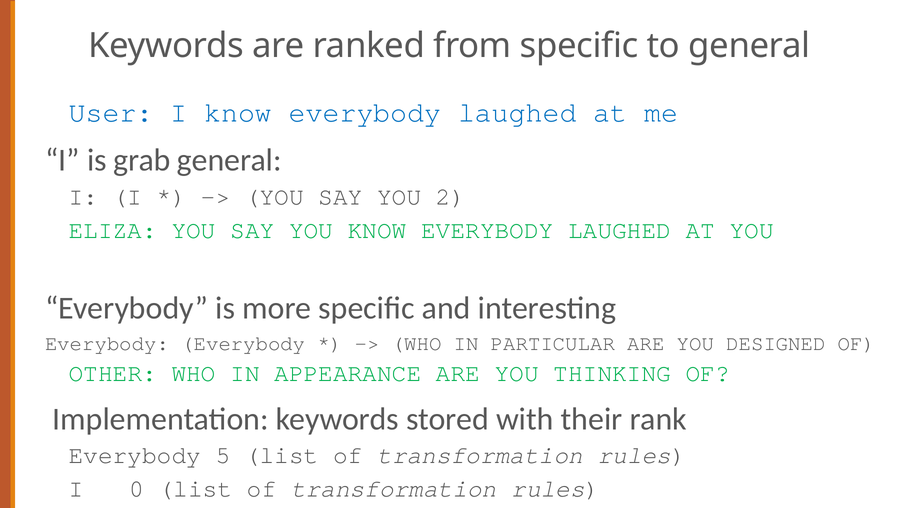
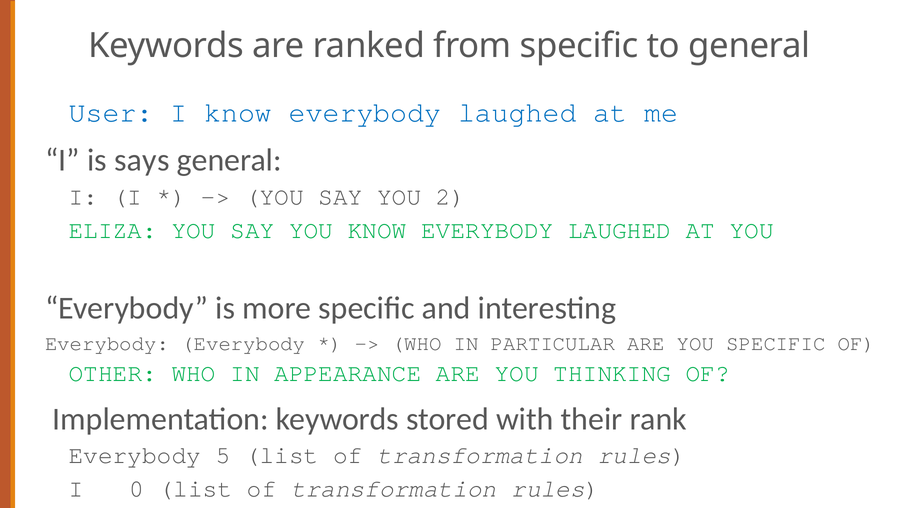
grab: grab -> says
YOU DESIGNED: DESIGNED -> SPECIFIC
